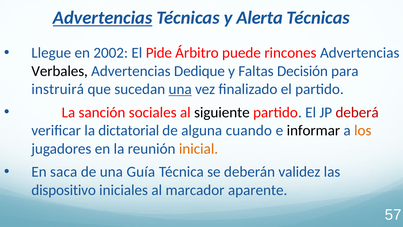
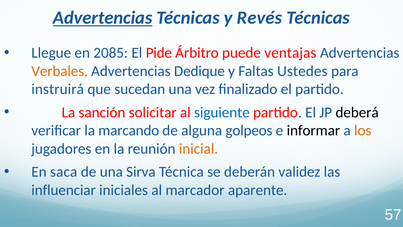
Alerta: Alerta -> Revés
2002: 2002 -> 2085
rincones: rincones -> ventajas
Verbales colour: black -> orange
Decisión: Decisión -> Ustedes
una at (180, 89) underline: present -> none
sociales: sociales -> solicitar
siguiente colour: black -> blue
deberá colour: red -> black
dictatorial: dictatorial -> marcando
cuando: cuando -> golpeos
Guía: Guía -> Sirva
dispositivo: dispositivo -> influenciar
